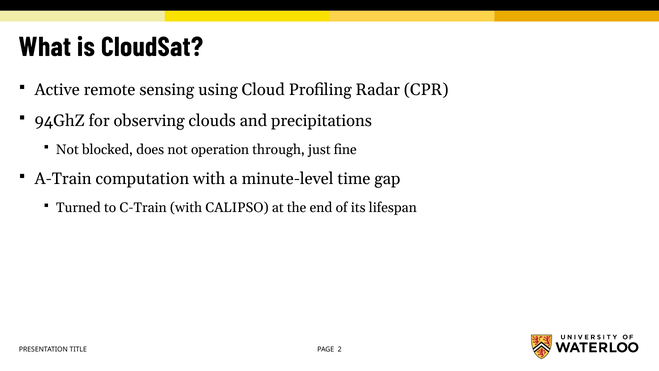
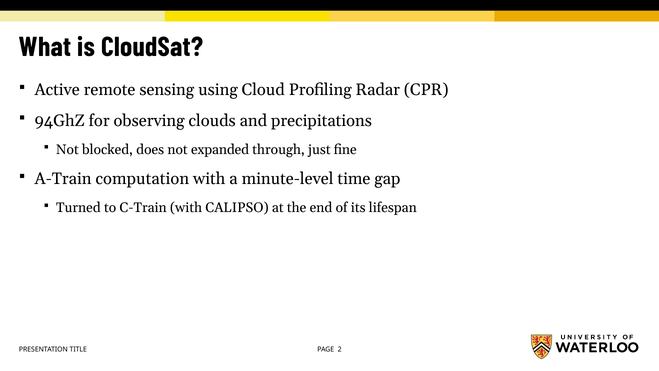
operation: operation -> expanded
